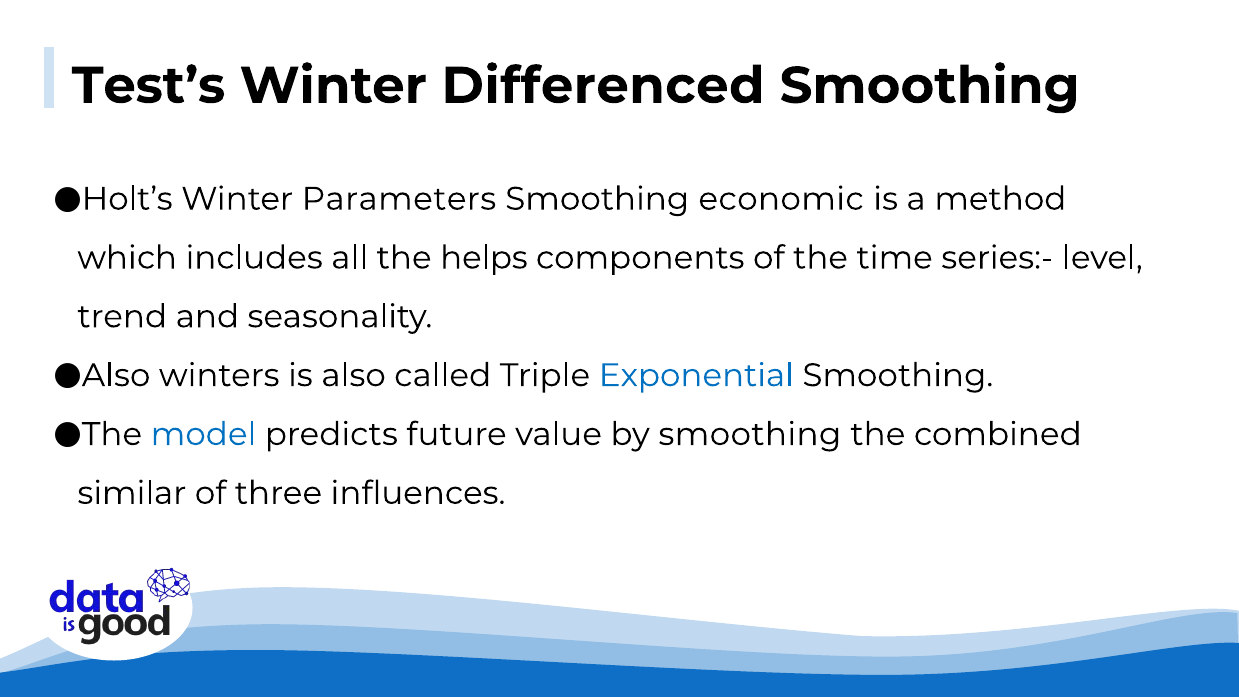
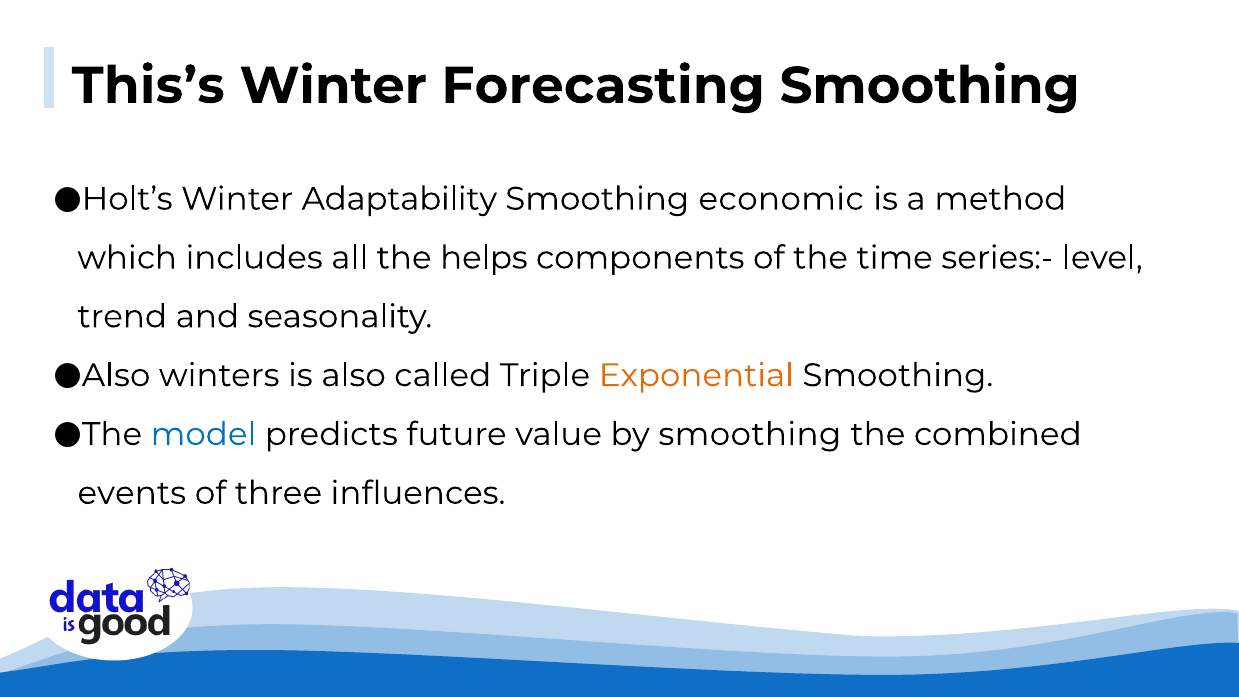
Test’s: Test’s -> This’s
Differenced: Differenced -> Forecasting
Parameters: Parameters -> Adaptability
Exponential colour: blue -> orange
similar: similar -> events
